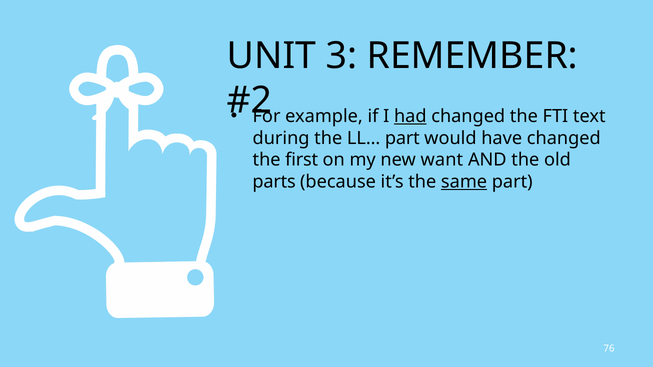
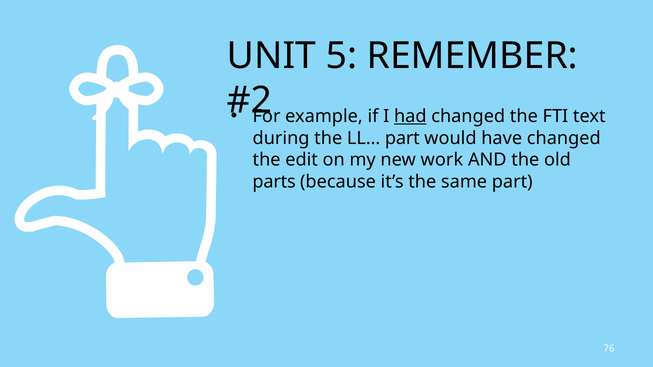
3: 3 -> 5
first: first -> edit
want: want -> work
same underline: present -> none
